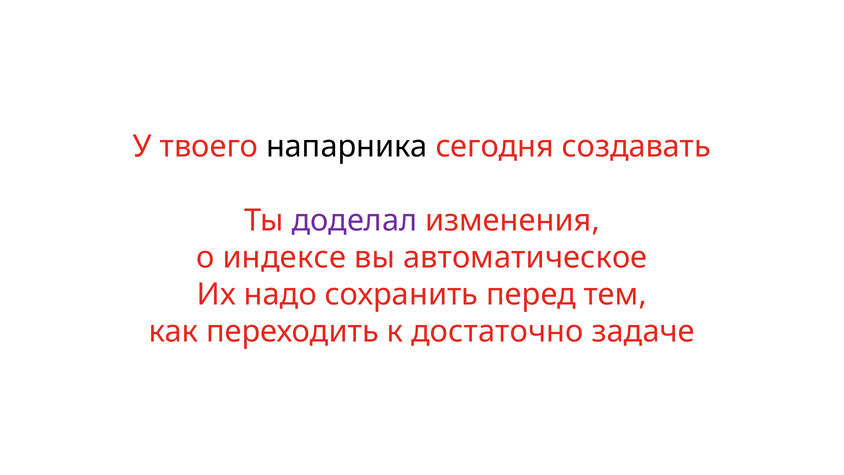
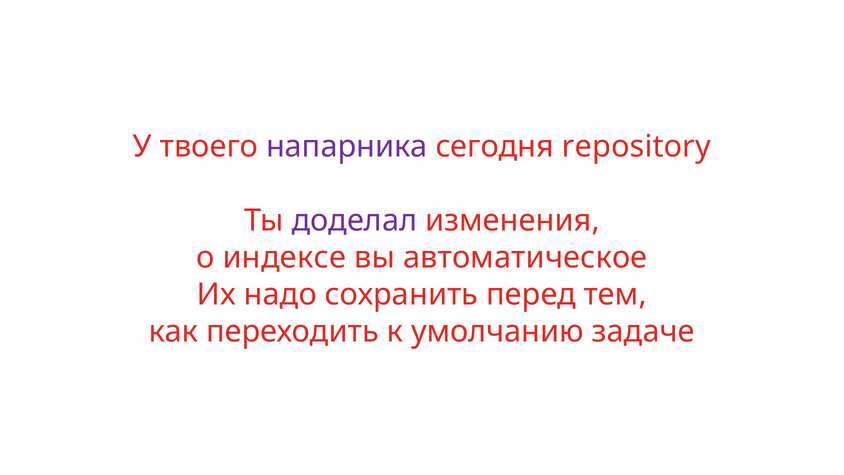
напарника colour: black -> purple
создавать: создавать -> repository
достаточно: достаточно -> умолчанию
